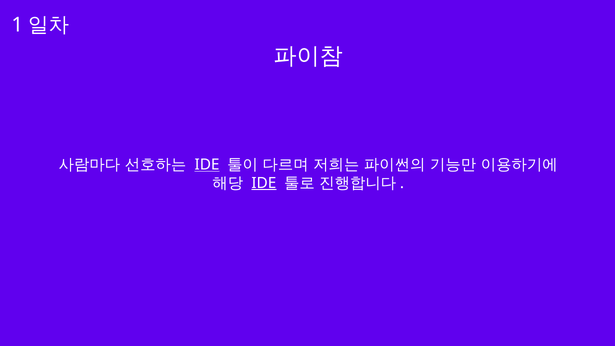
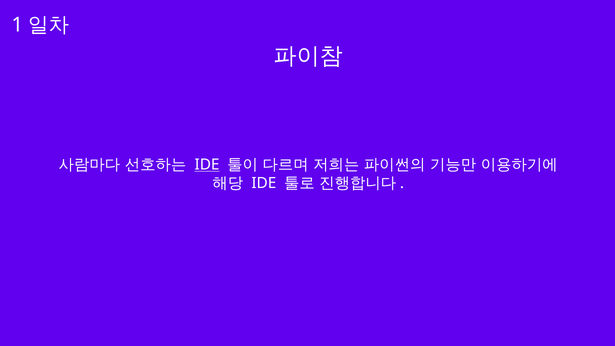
IDE at (264, 183) underline: present -> none
